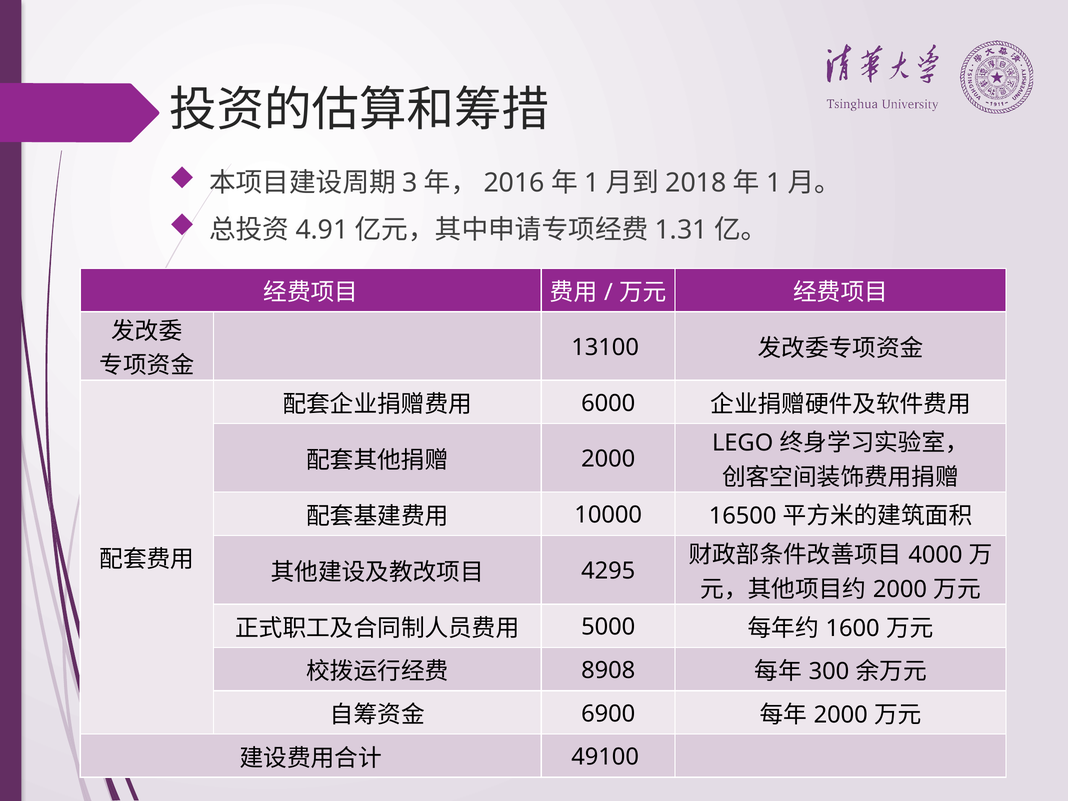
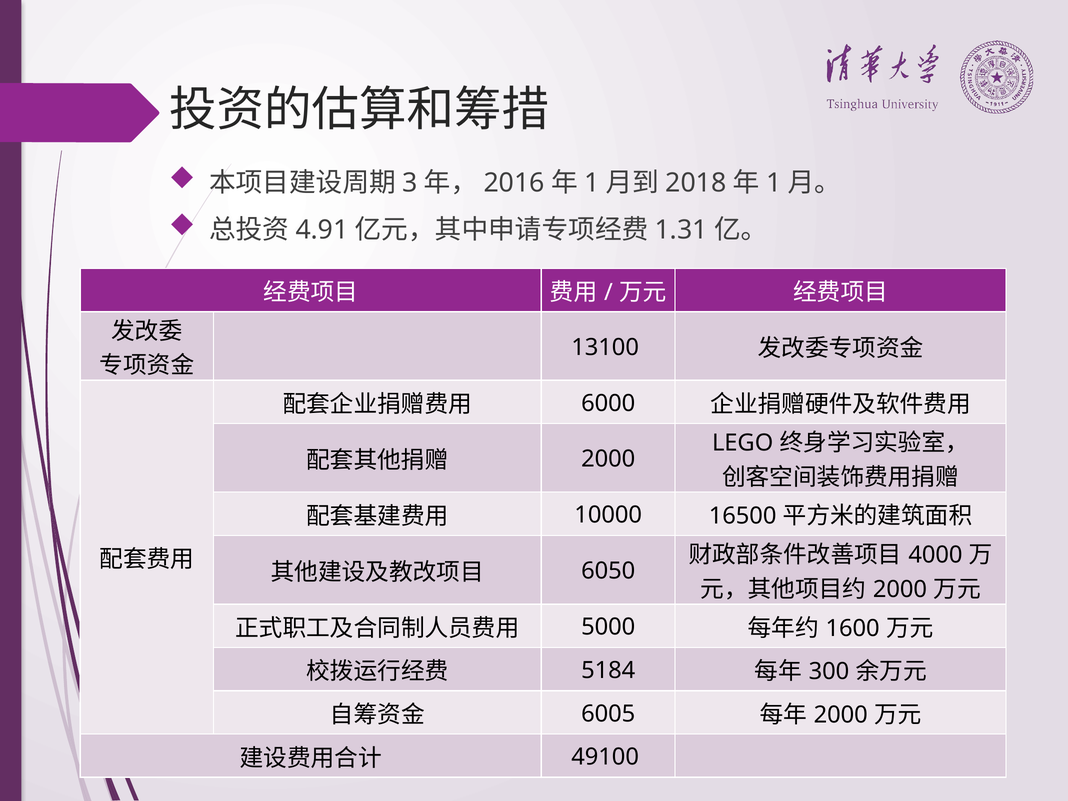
4295: 4295 -> 6050
8908: 8908 -> 5184
6900: 6900 -> 6005
